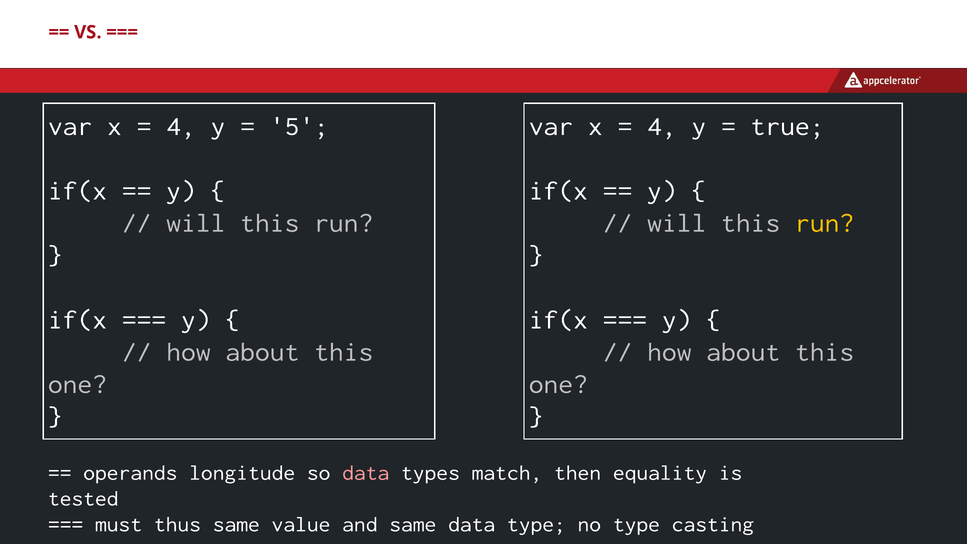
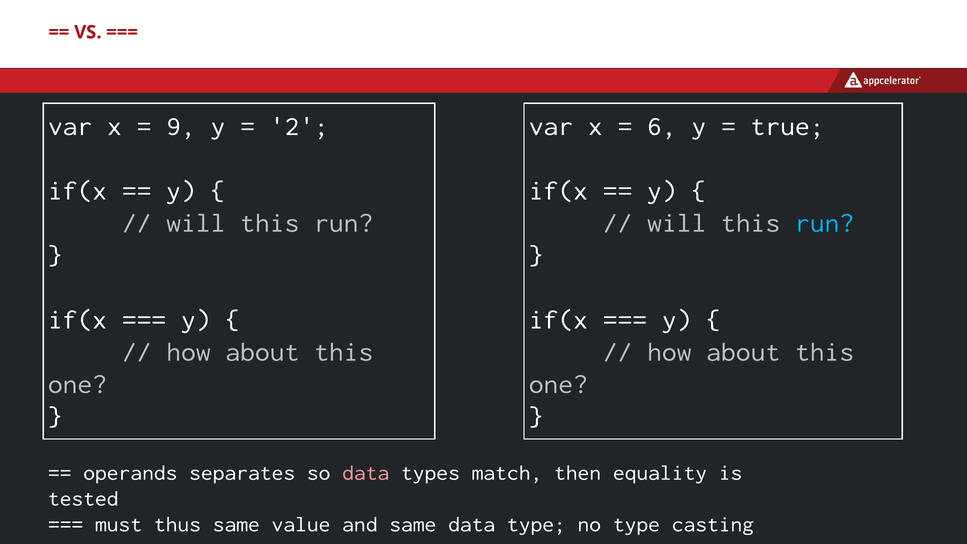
4 at (181, 126): 4 -> 9
5: 5 -> 2
4 at (662, 126): 4 -> 6
run at (825, 223) colour: yellow -> light blue
longitude: longitude -> separates
